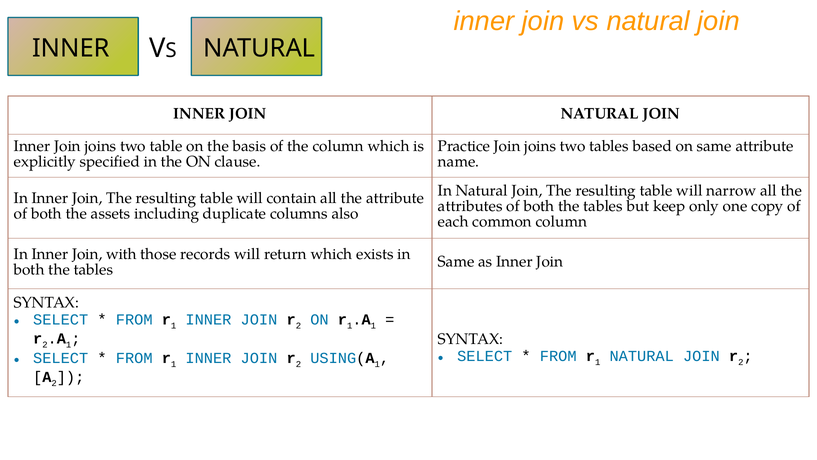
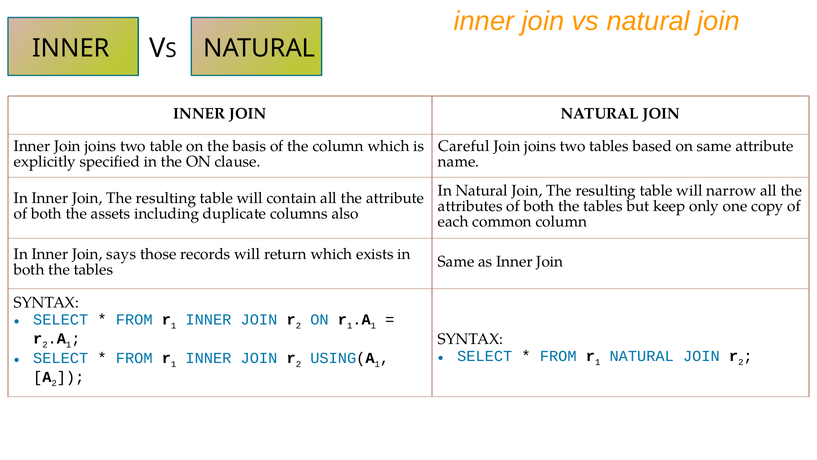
Practice: Practice -> Careful
with: with -> says
